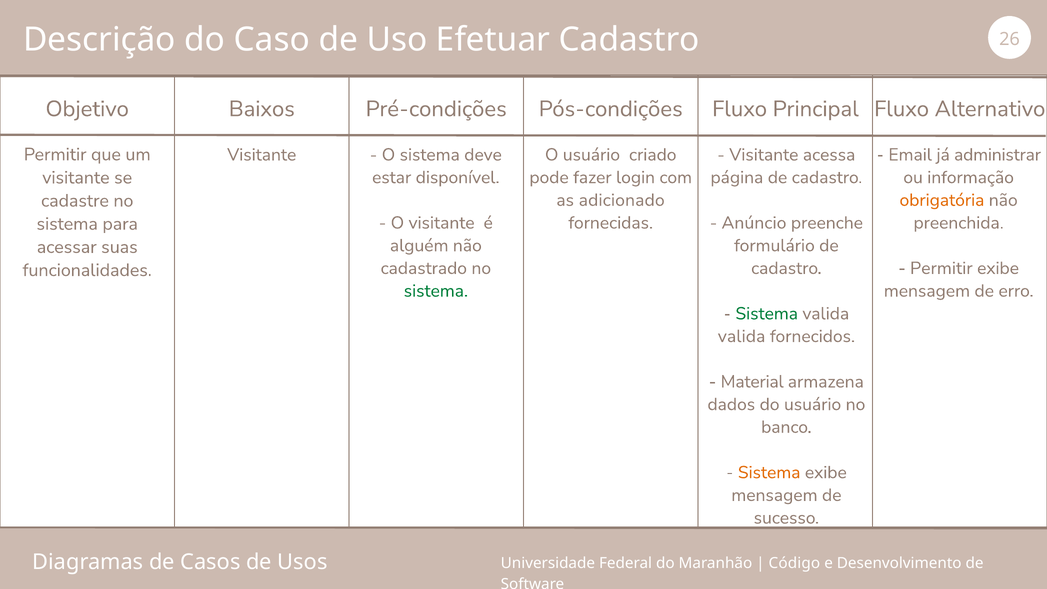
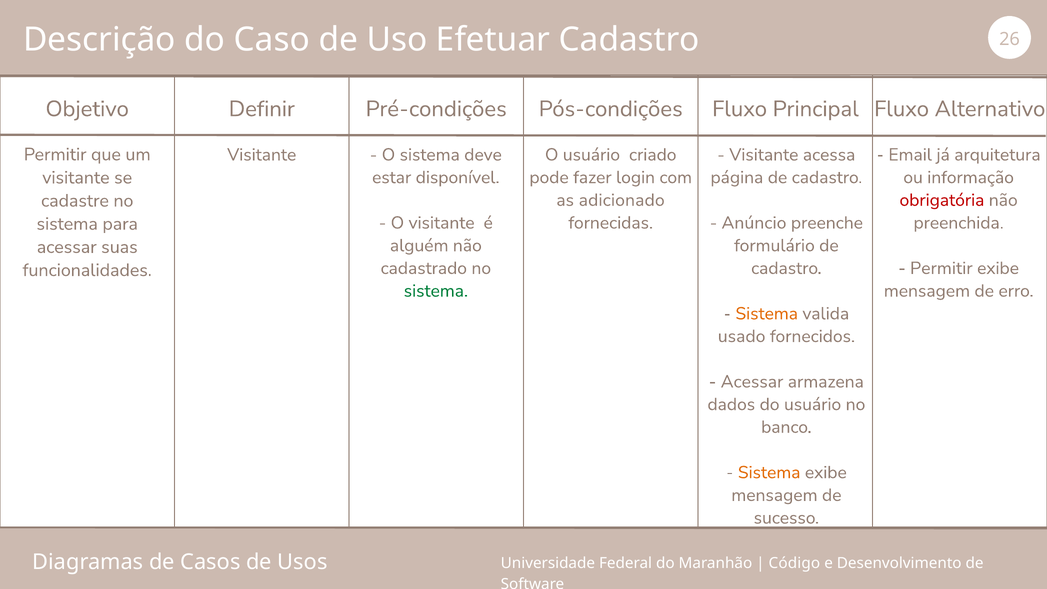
Baixos: Baixos -> Definir
administrar: administrar -> arquitetura
obrigatória colour: orange -> red
Sistema at (767, 314) colour: green -> orange
valida at (742, 336): valida -> usado
Material at (752, 382): Material -> Acessar
